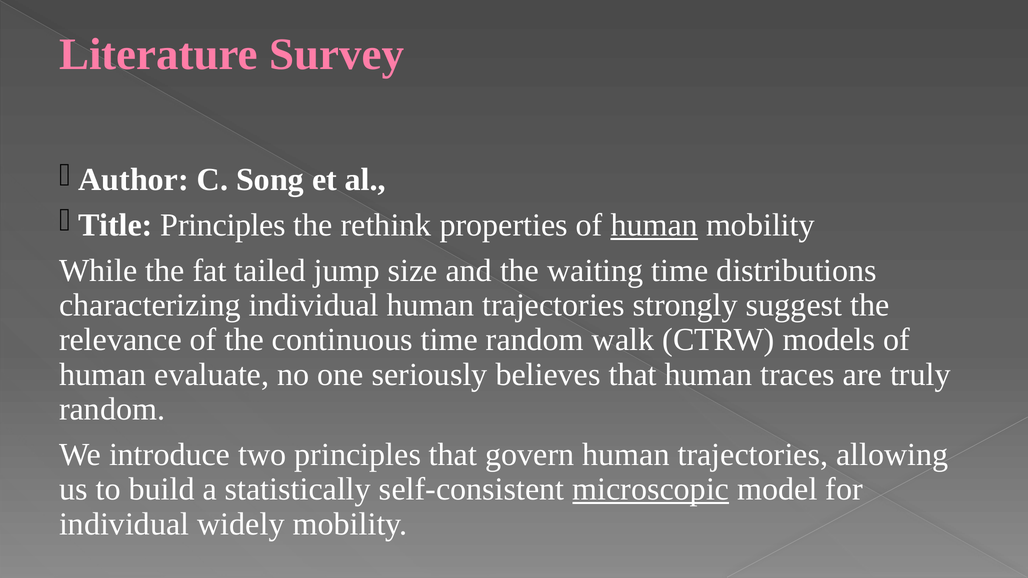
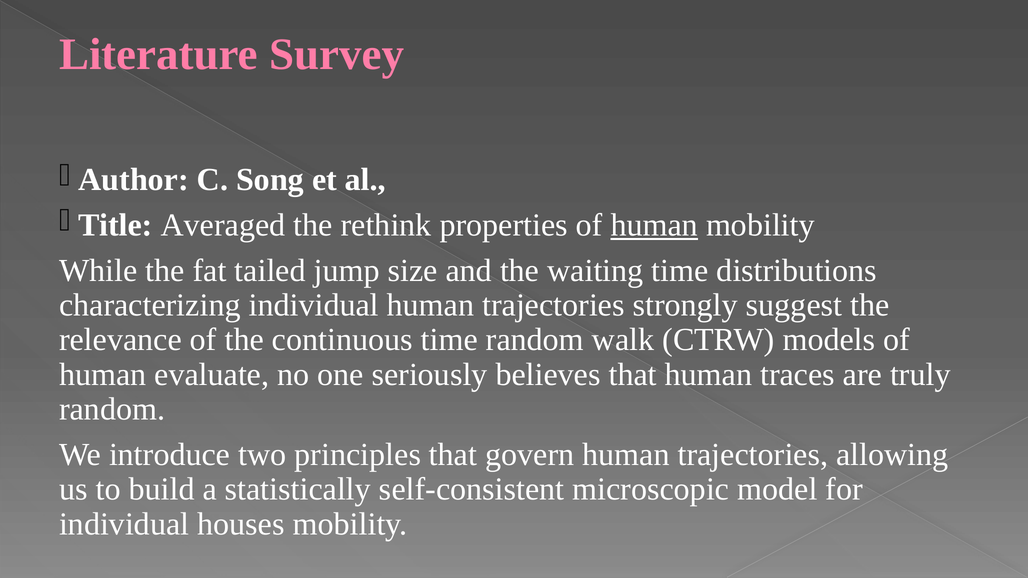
Principles at (223, 225): Principles -> Averaged
microscopic underline: present -> none
widely: widely -> houses
